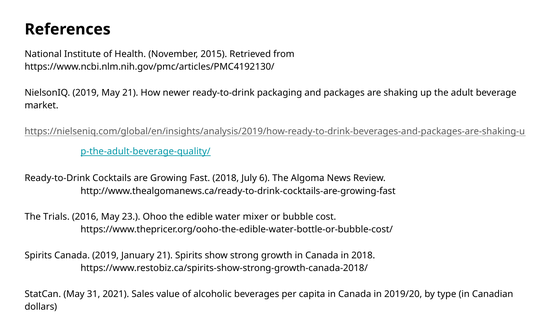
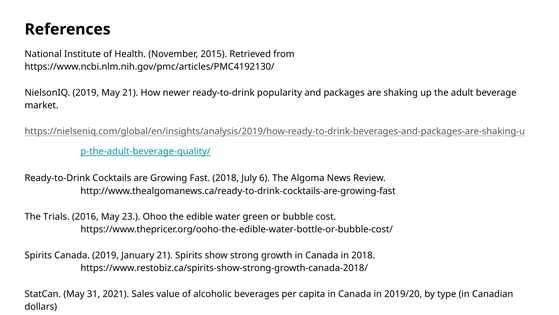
packaging: packaging -> popularity
mixer: mixer -> green
